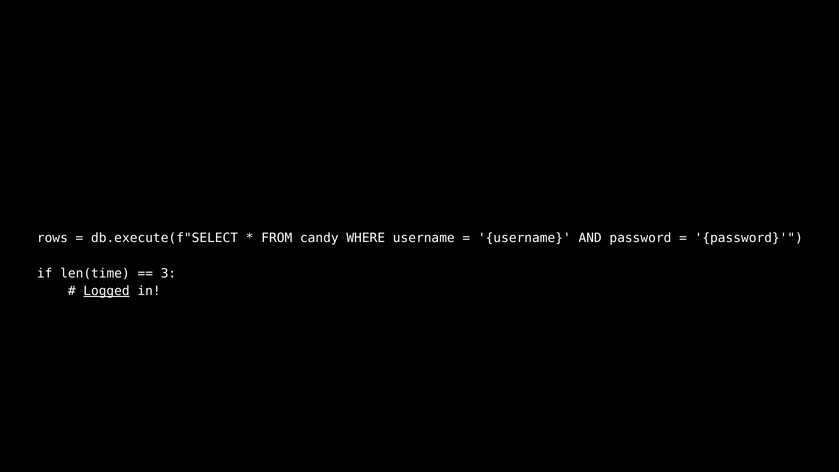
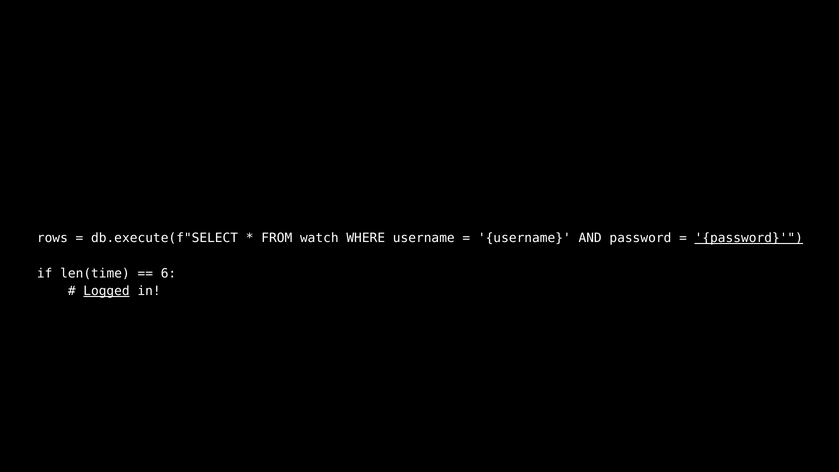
candy: candy -> watch
password at (749, 238) underline: none -> present
3: 3 -> 6
